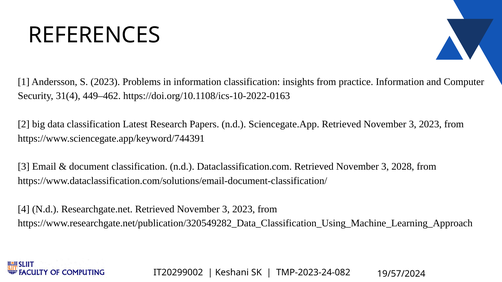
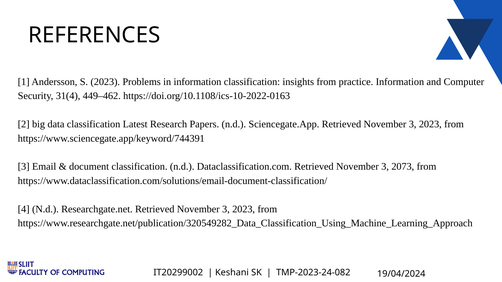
2028: 2028 -> 2073
19/57/2024: 19/57/2024 -> 19/04/2024
